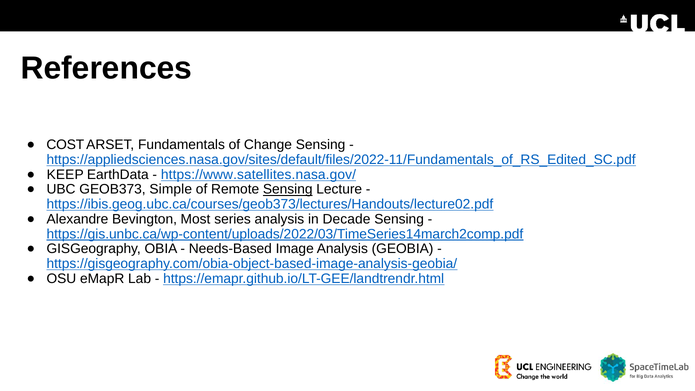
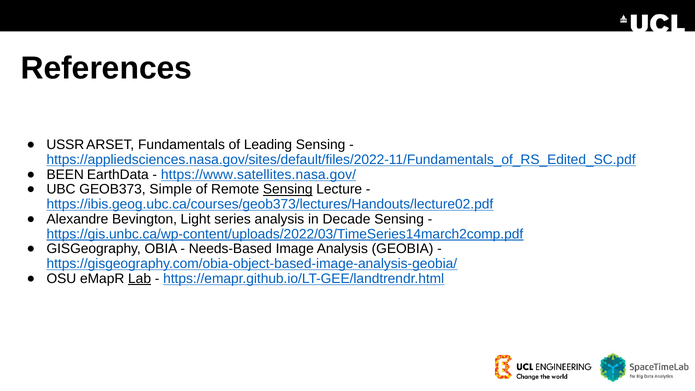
COST: COST -> USSR
Change: Change -> Leading
KEEP: KEEP -> BEEN
Most: Most -> Light
Lab underline: none -> present
